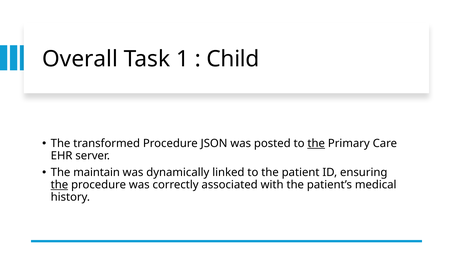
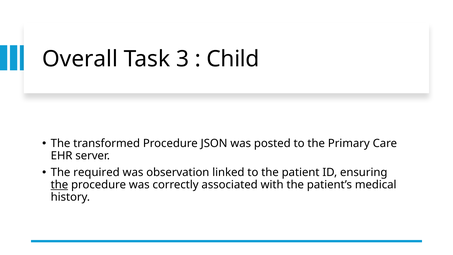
1: 1 -> 3
the at (316, 143) underline: present -> none
maintain: maintain -> required
dynamically: dynamically -> observation
